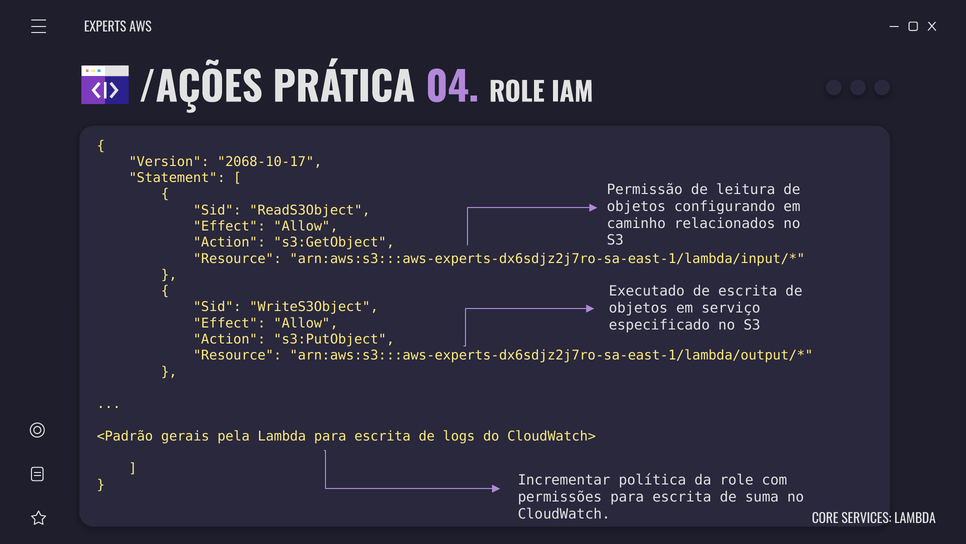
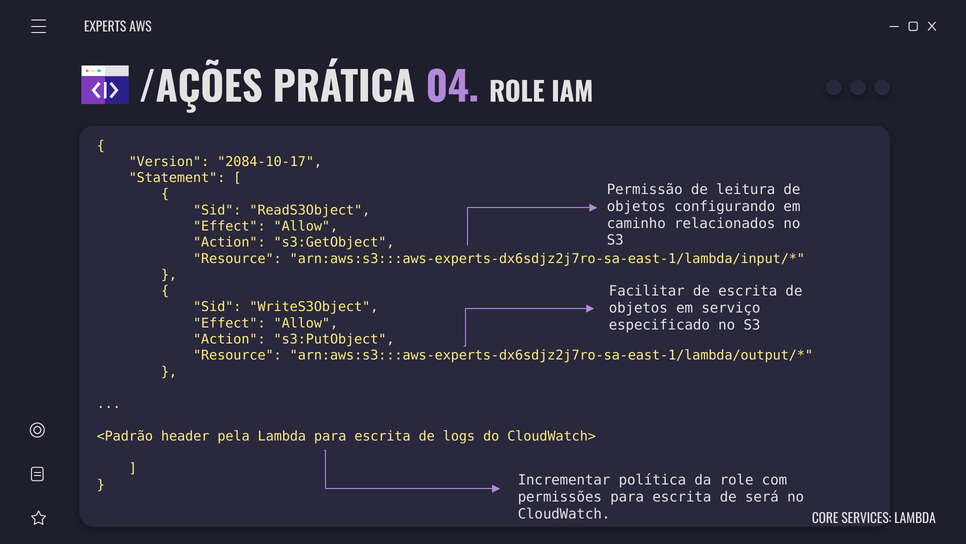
2068-10-17: 2068-10-17 -> 2084-10-17
Executado: Executado -> Facilitar
gerais: gerais -> header
suma: suma -> será
